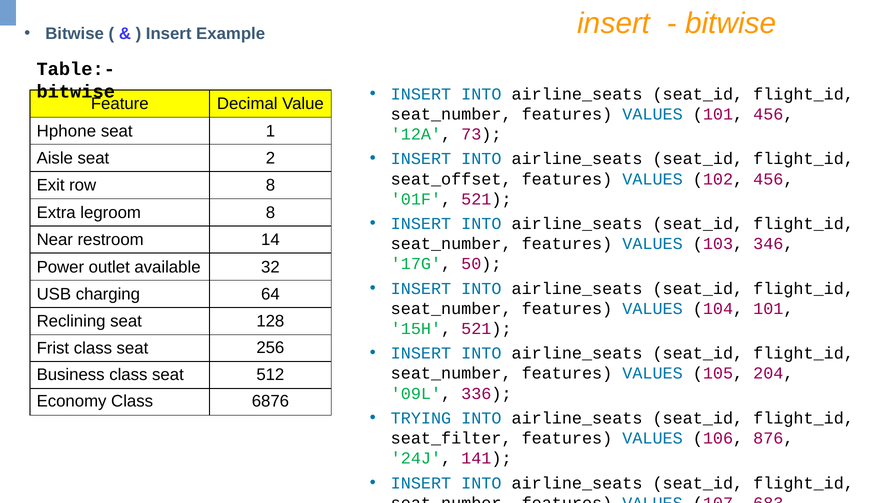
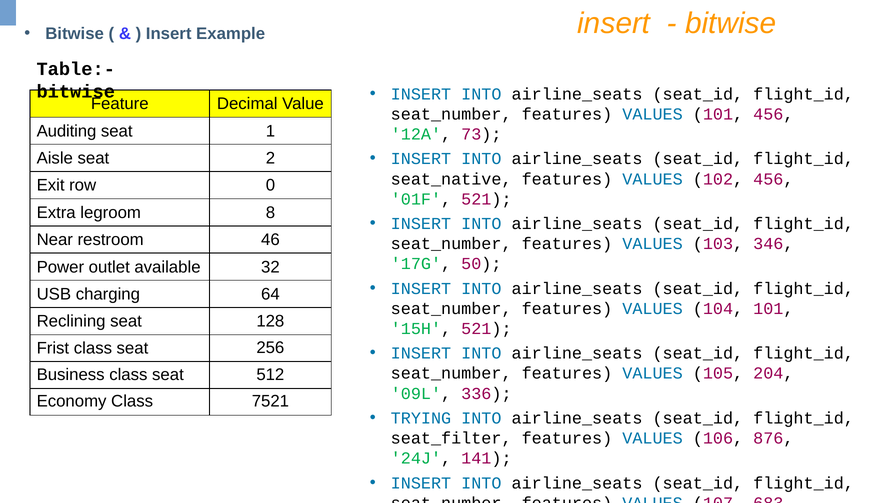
Hphone: Hphone -> Auditing
seat_offset: seat_offset -> seat_native
row 8: 8 -> 0
14: 14 -> 46
6876: 6876 -> 7521
